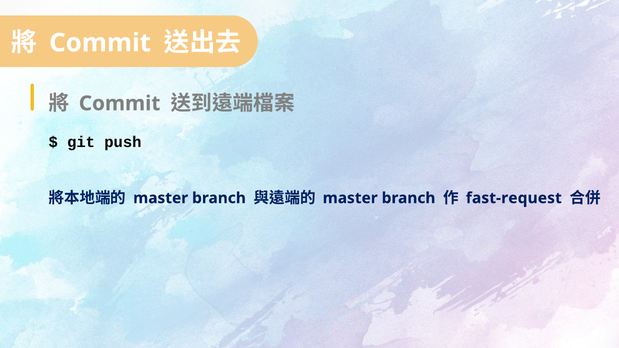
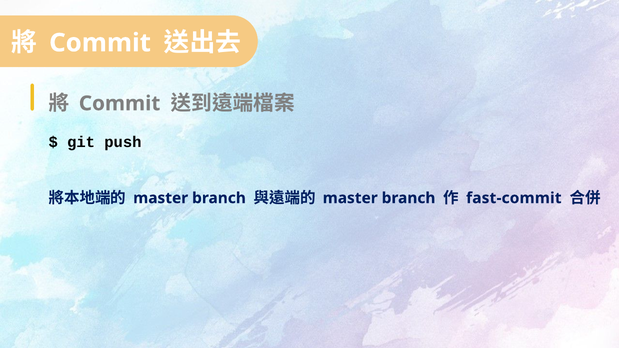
fast-request: fast-request -> fast-commit
